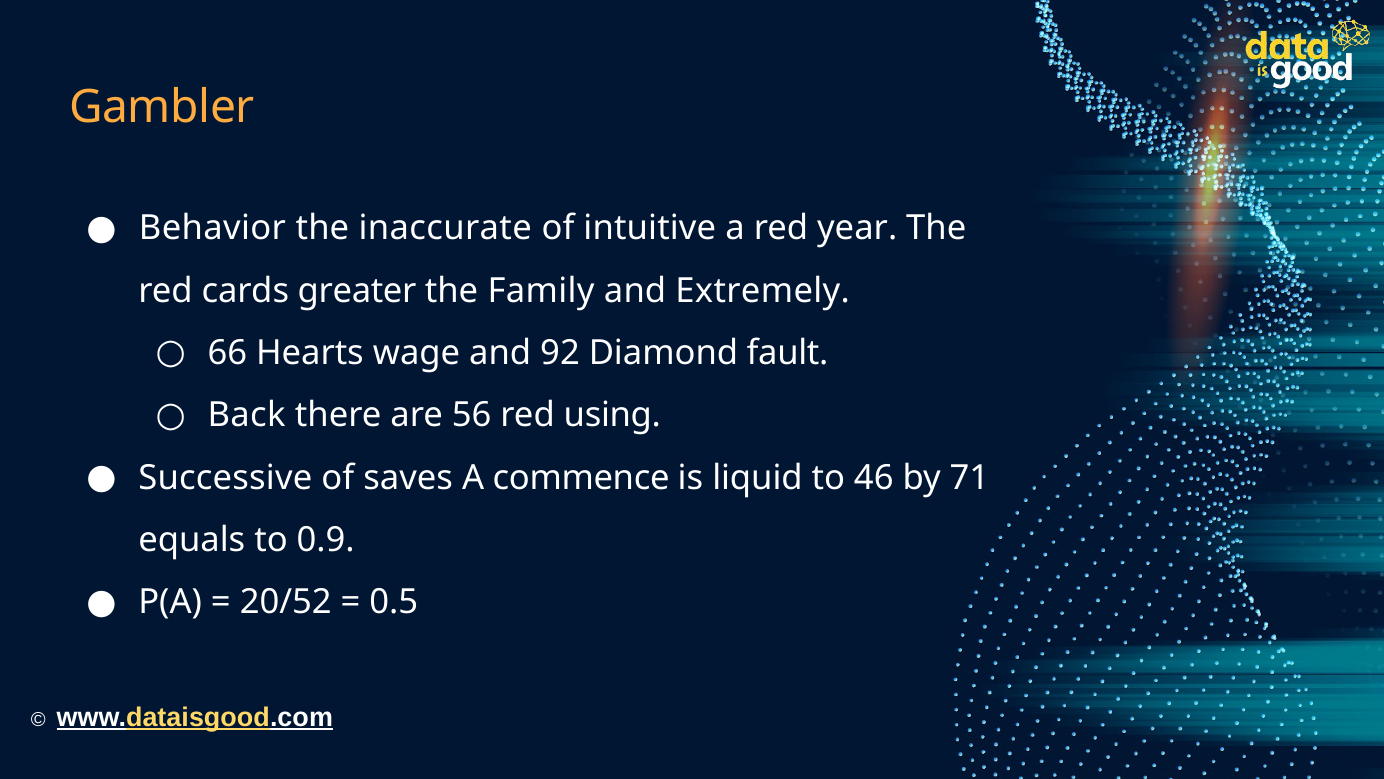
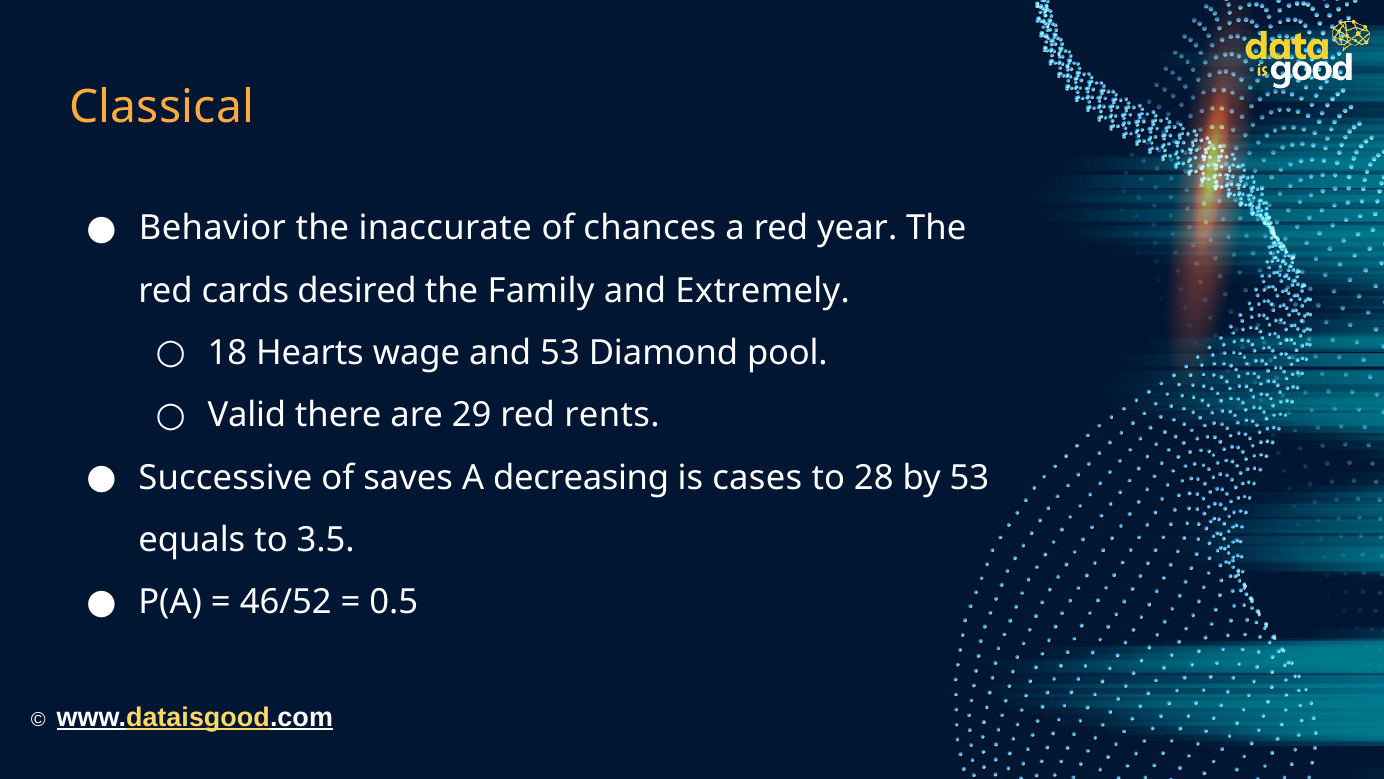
Gambler: Gambler -> Classical
intuitive: intuitive -> chances
greater: greater -> desired
66: 66 -> 18
and 92: 92 -> 53
fault: fault -> pool
Back: Back -> Valid
56: 56 -> 29
using: using -> rents
commence: commence -> decreasing
liquid: liquid -> cases
46: 46 -> 28
by 71: 71 -> 53
0.9: 0.9 -> 3.5
20/52: 20/52 -> 46/52
